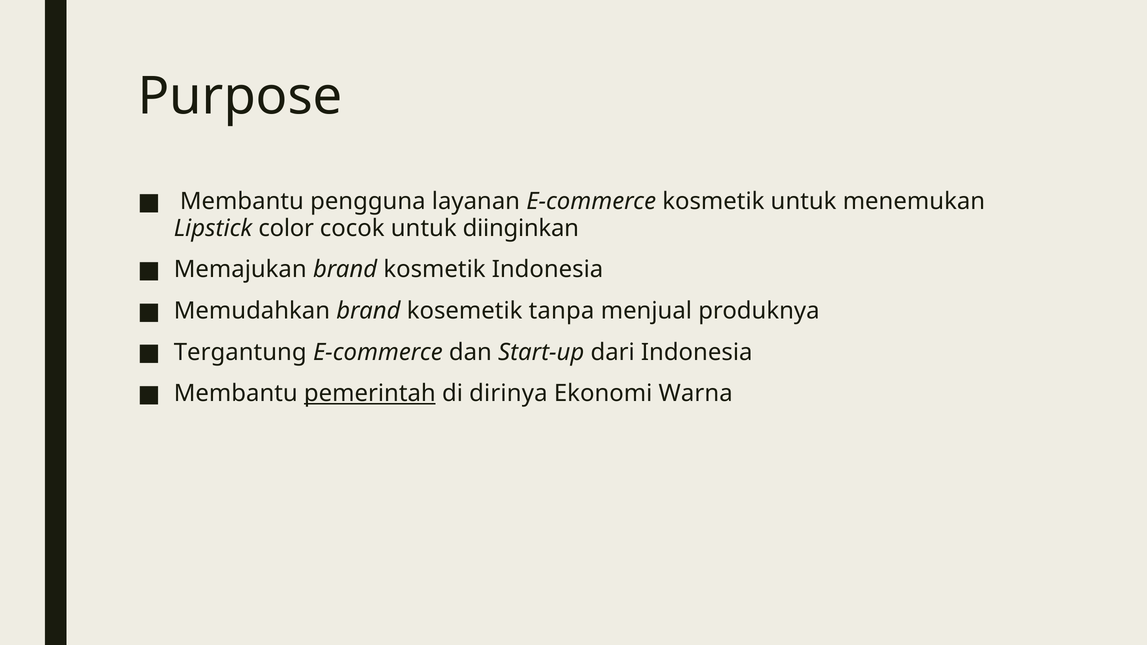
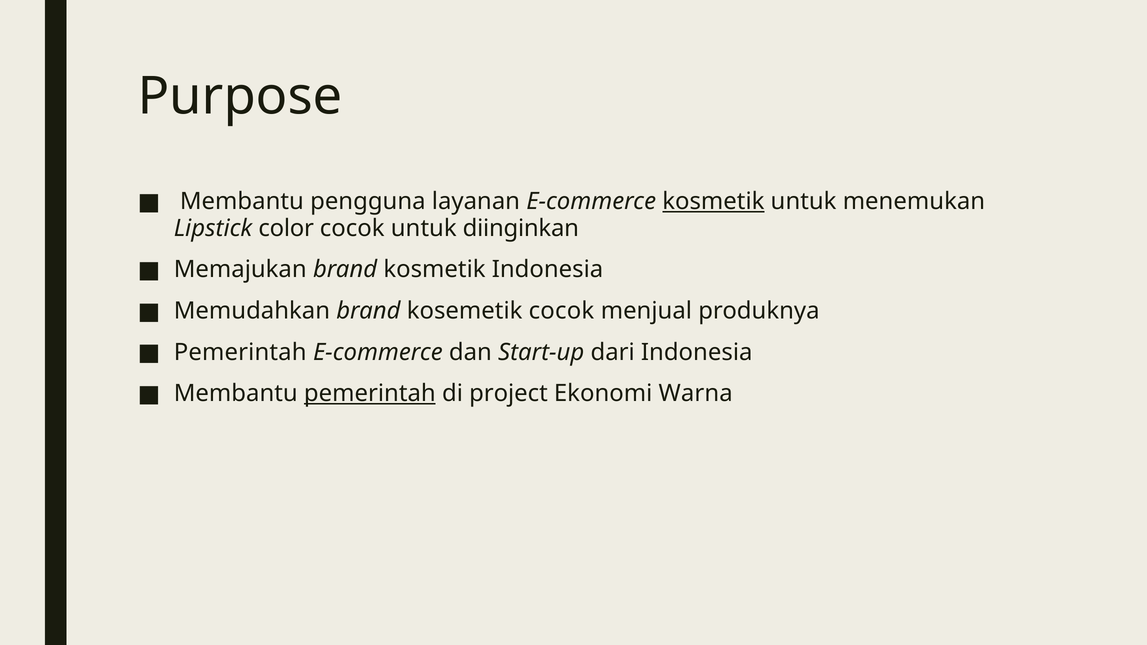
kosmetik at (713, 201) underline: none -> present
kosemetik tanpa: tanpa -> cocok
Tergantung at (240, 352): Tergantung -> Pemerintah
dirinya: dirinya -> project
